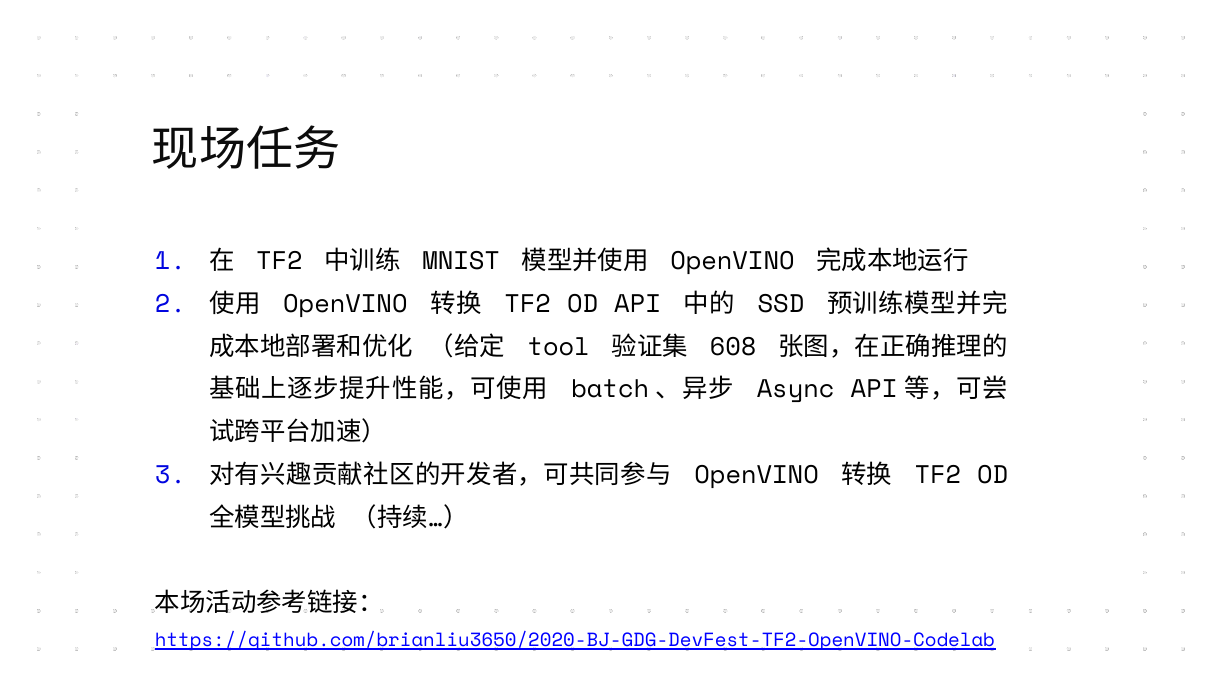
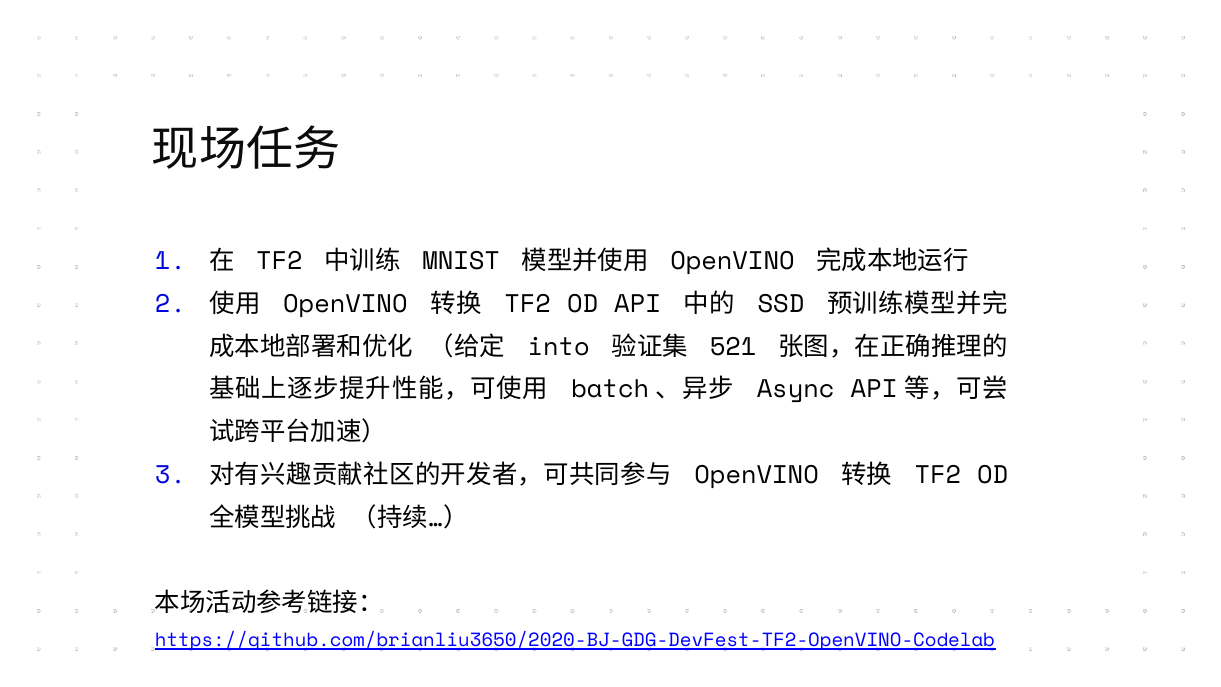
tool: tool -> into
608: 608 -> 521
